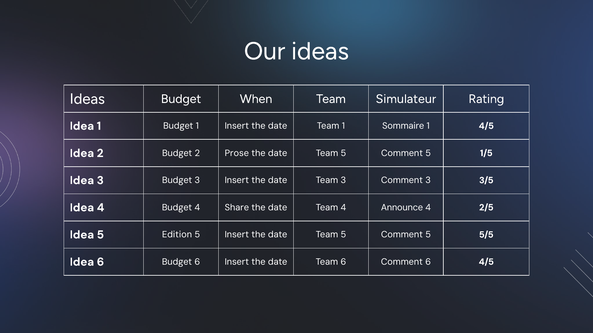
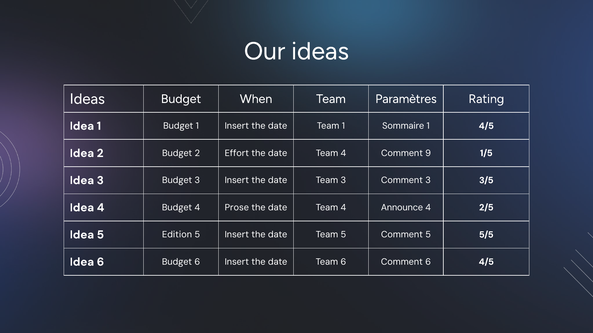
Simulateur: Simulateur -> Paramètres
Prose: Prose -> Effort
5 at (343, 153): 5 -> 4
5 at (428, 153): 5 -> 9
Share: Share -> Prose
